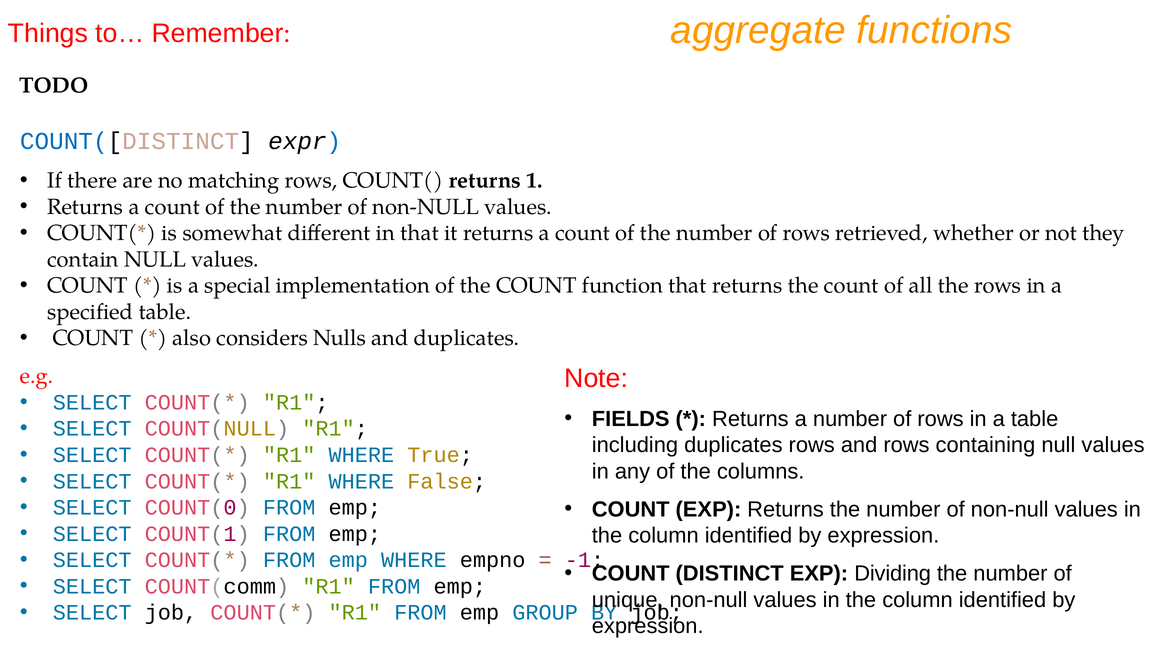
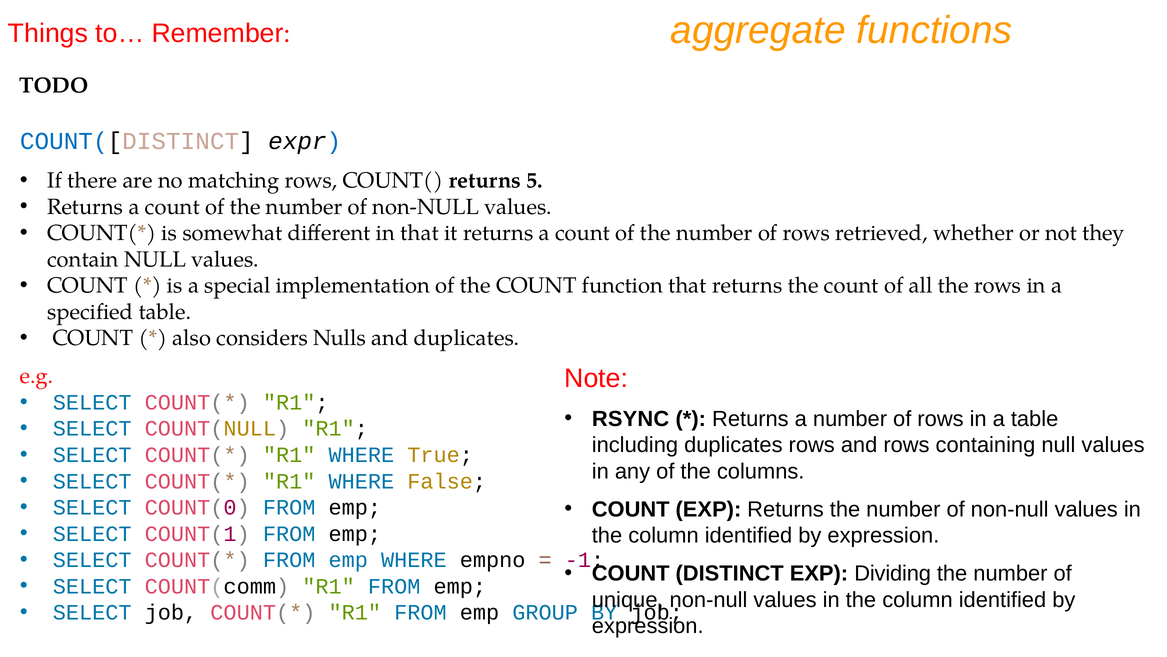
1: 1 -> 5
FIELDS: FIELDS -> RSYNC
